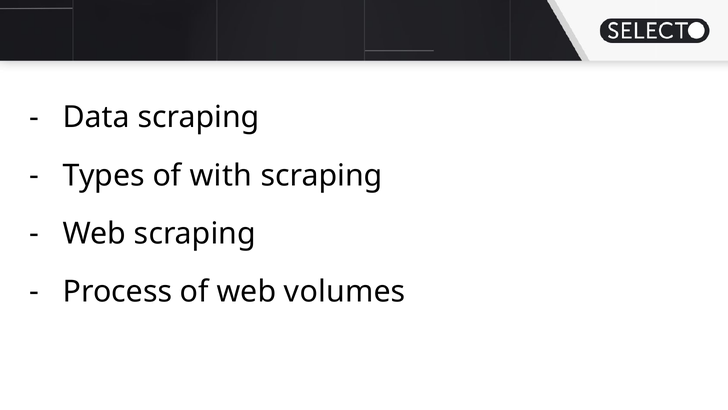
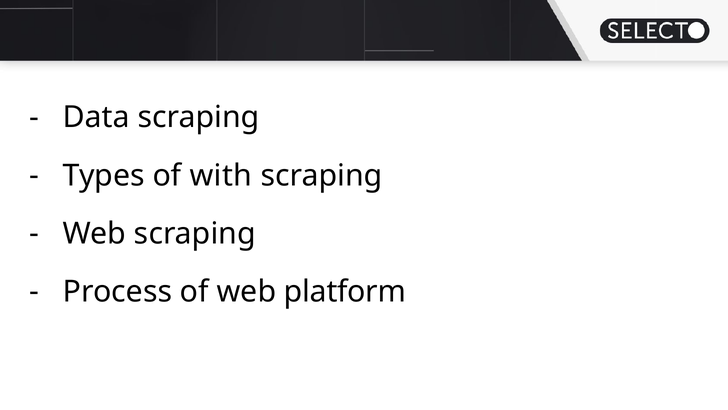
volumes: volumes -> platform
